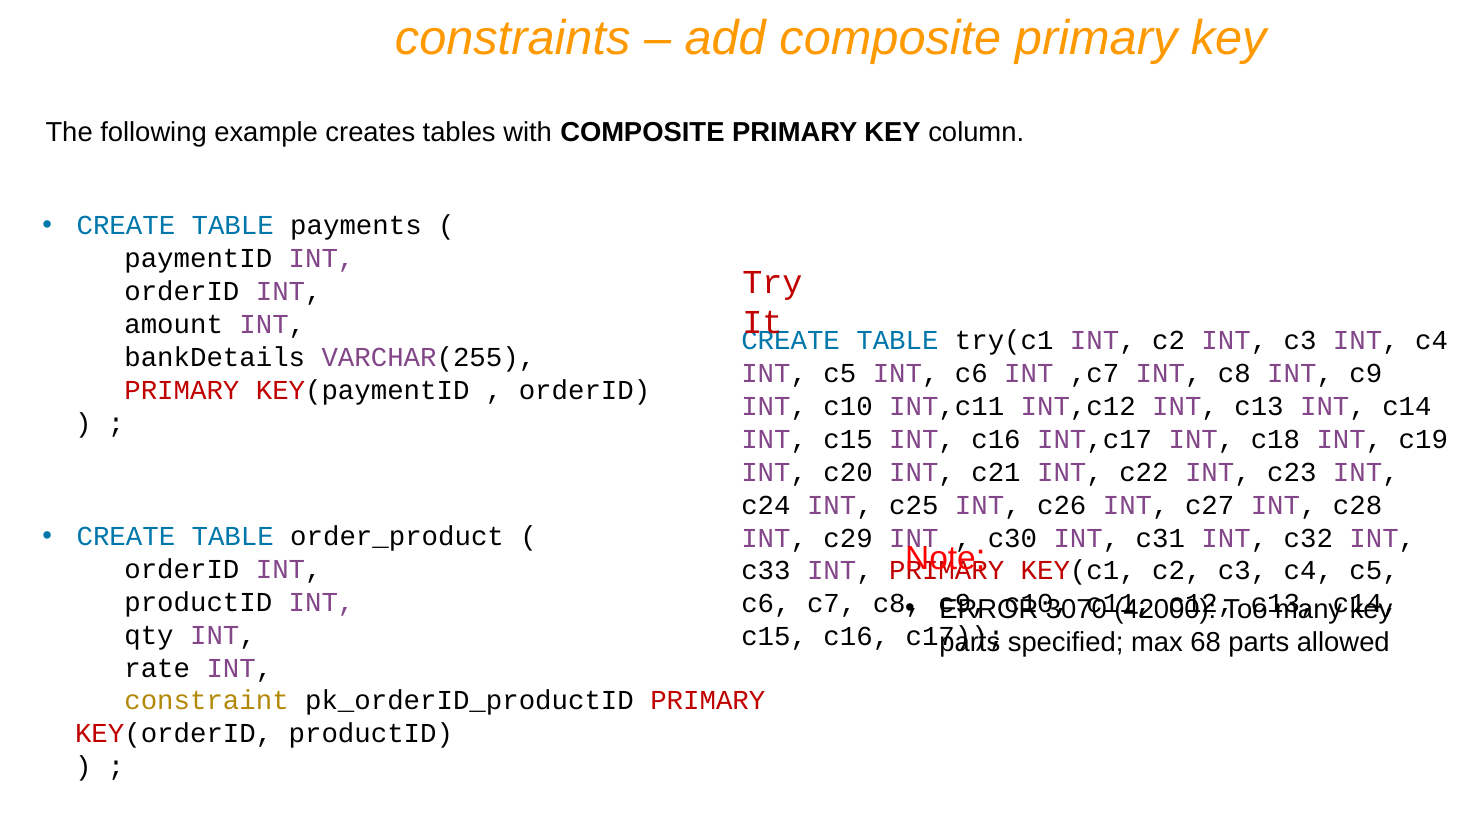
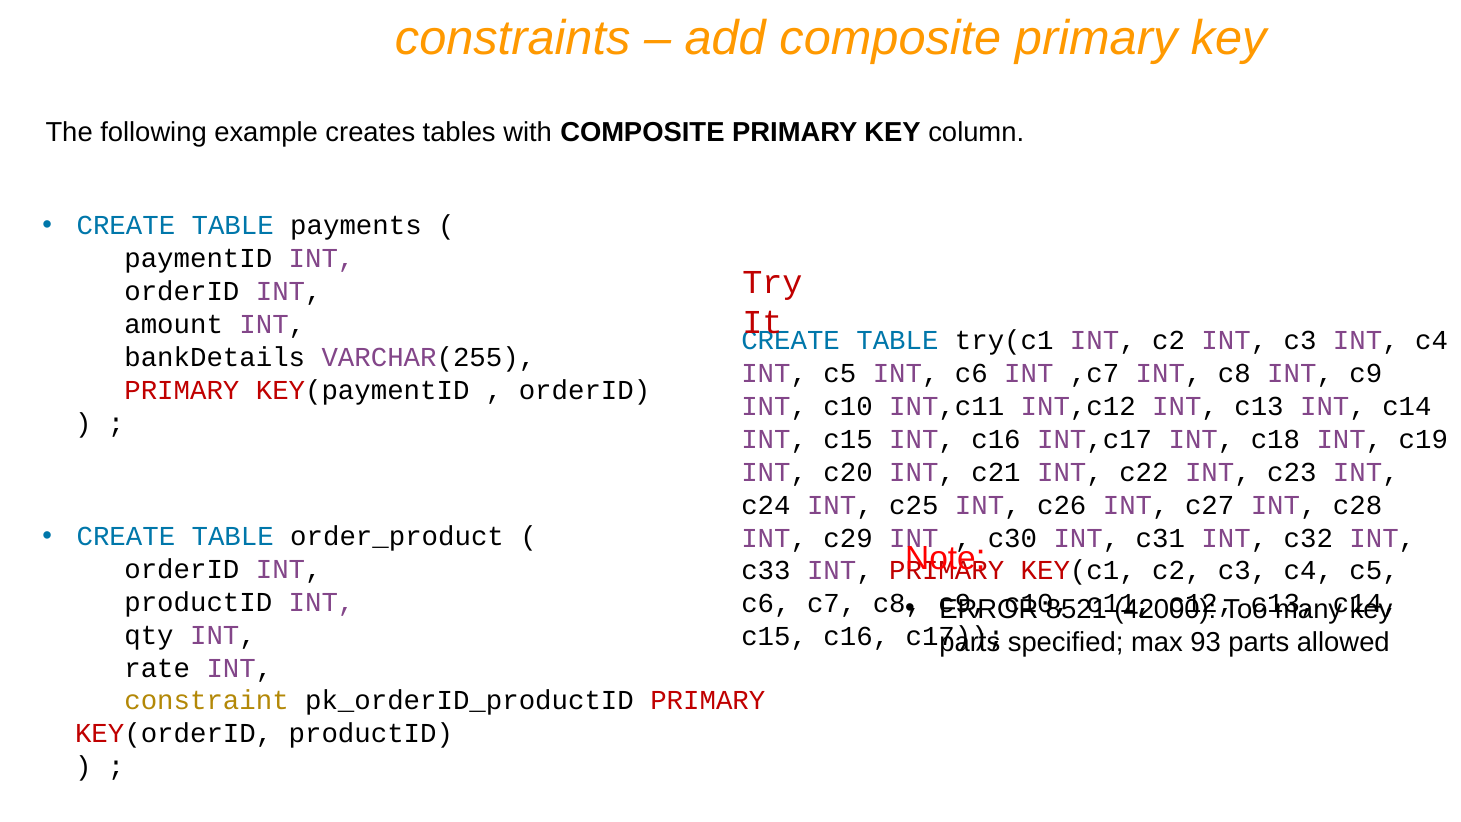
3070: 3070 -> 8521
68: 68 -> 93
